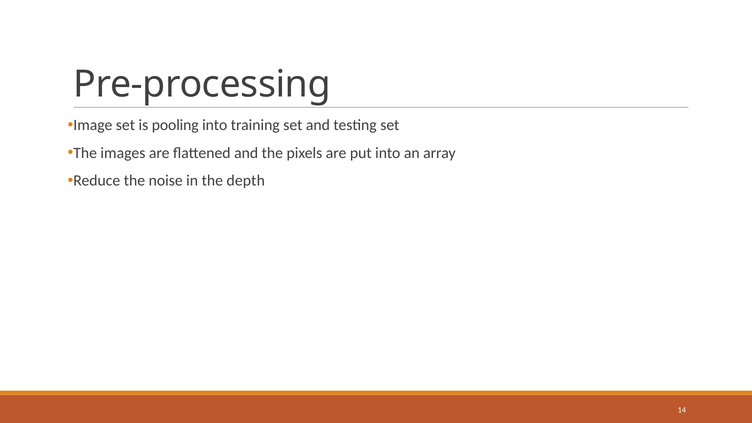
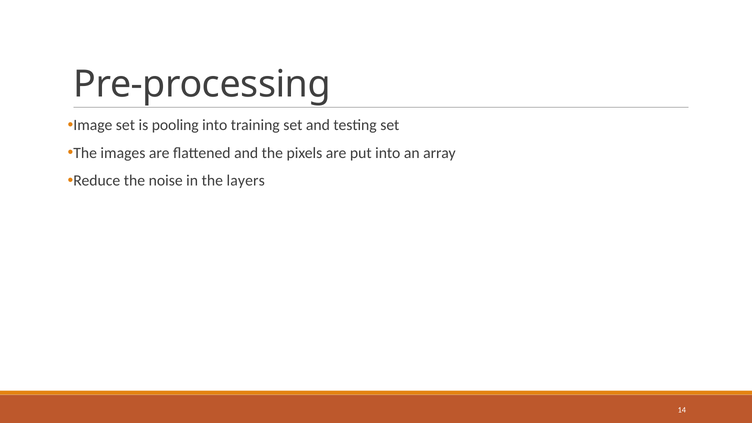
depth: depth -> layers
